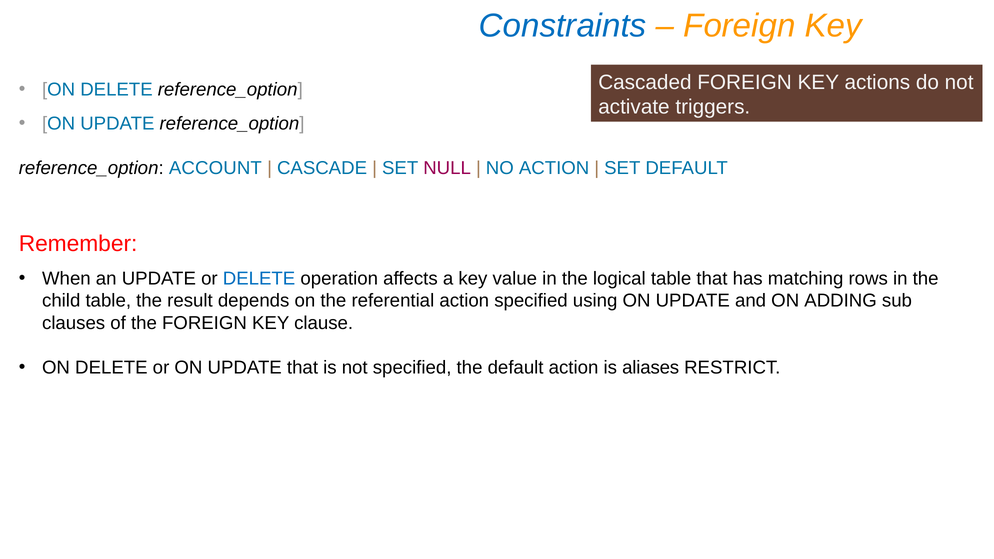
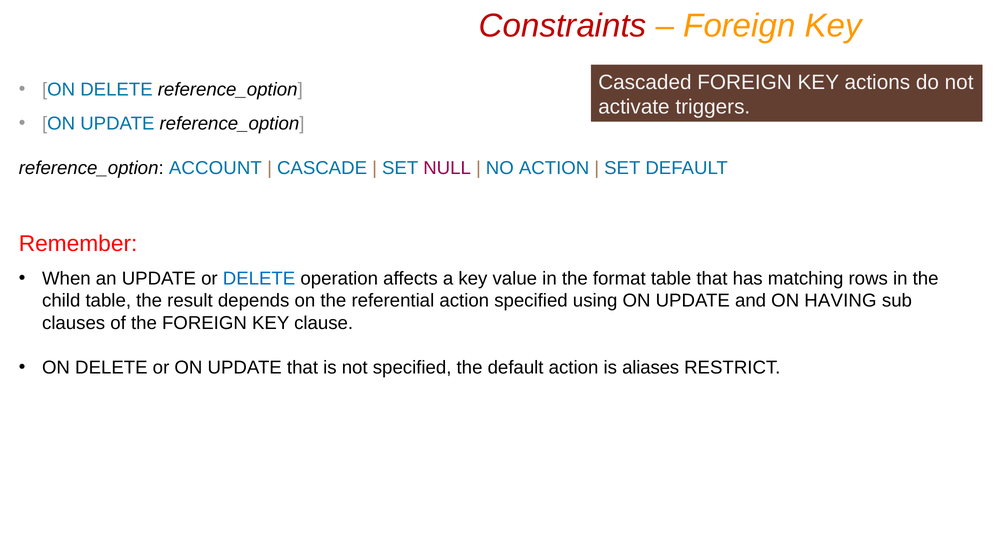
Constraints colour: blue -> red
logical: logical -> format
ADDING: ADDING -> HAVING
